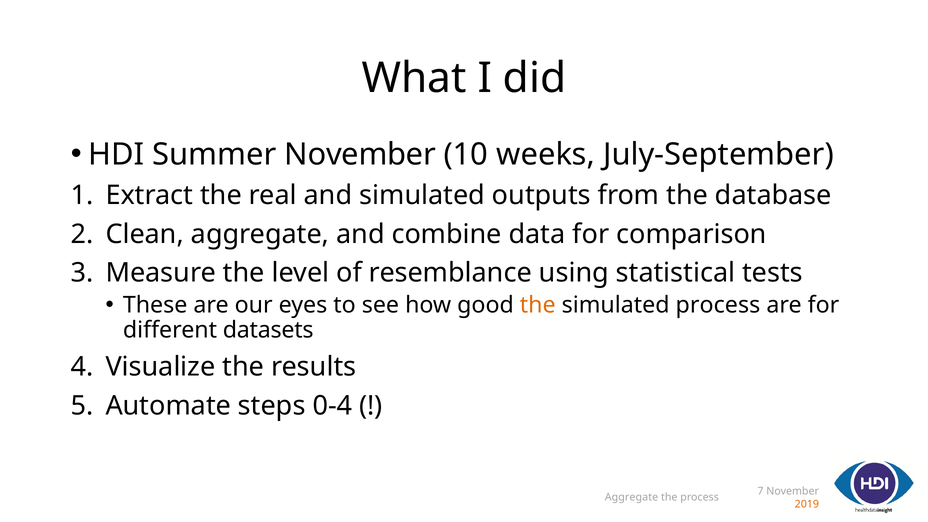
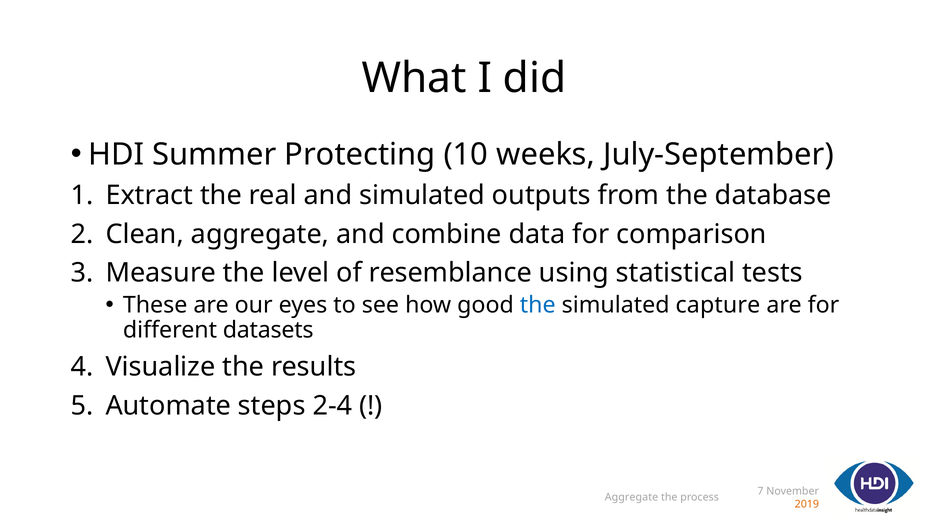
Summer November: November -> Protecting
the at (538, 305) colour: orange -> blue
simulated process: process -> capture
0-4: 0-4 -> 2-4
